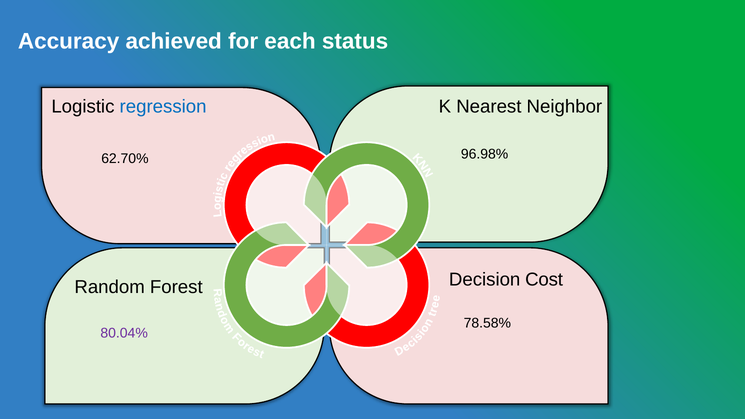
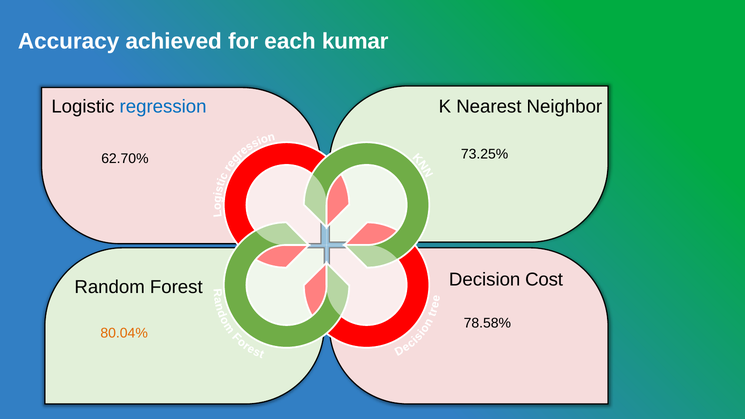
status: status -> kumar
96.98%: 96.98% -> 73.25%
80.04% colour: purple -> orange
